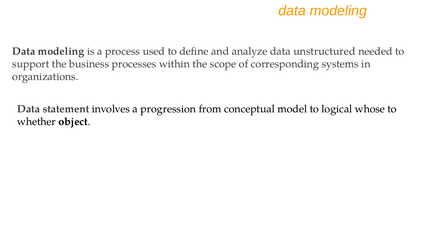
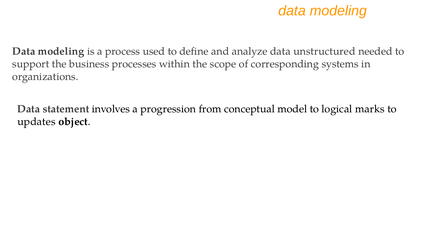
whose: whose -> marks
whether: whether -> updates
